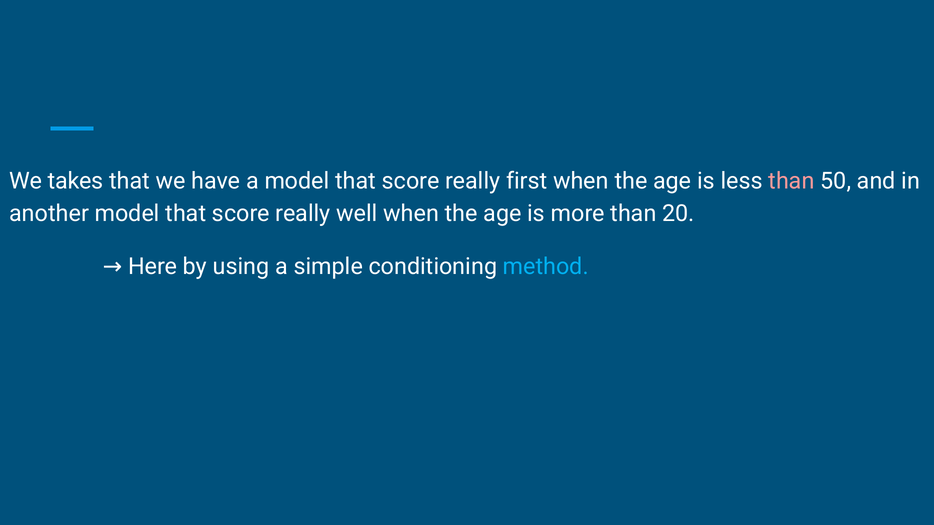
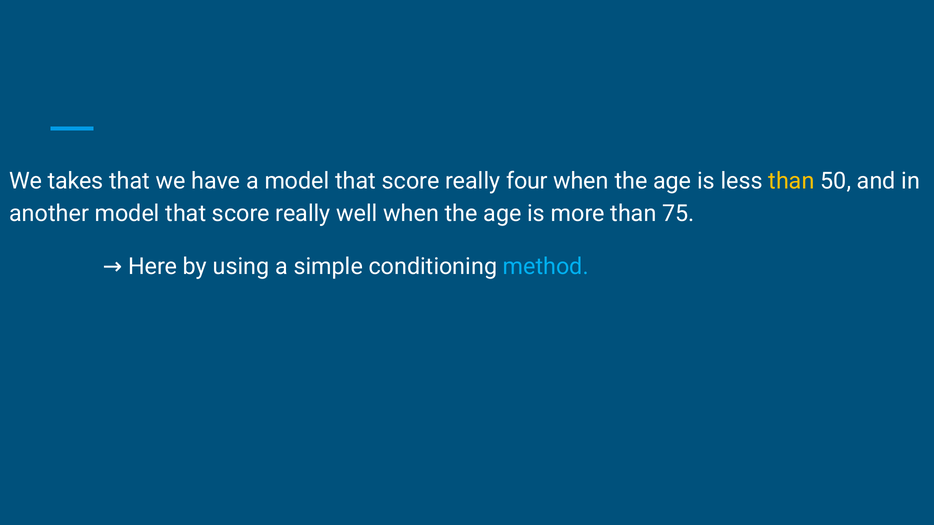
first: first -> four
than at (791, 181) colour: pink -> yellow
20: 20 -> 75
